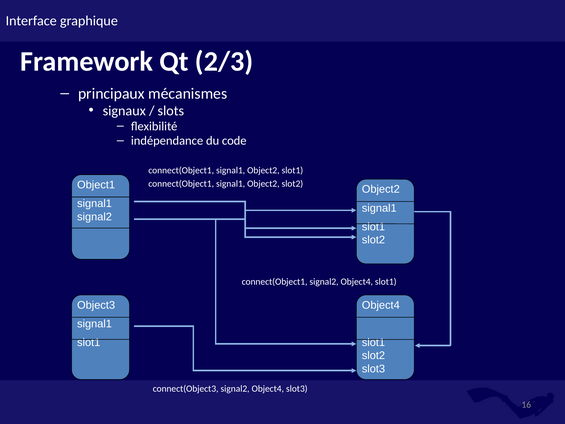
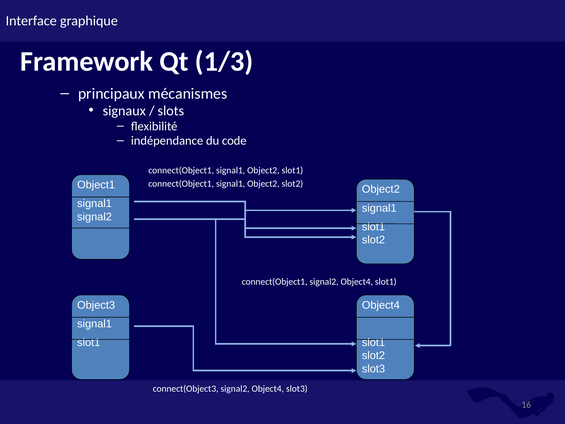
2/3: 2/3 -> 1/3
